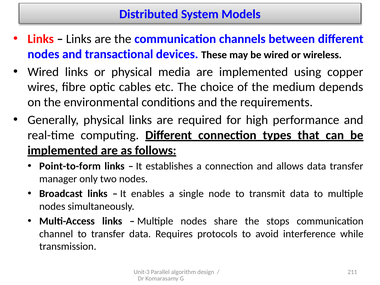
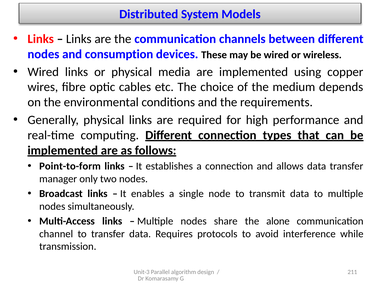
transactional: transactional -> consumption
stops: stops -> alone
